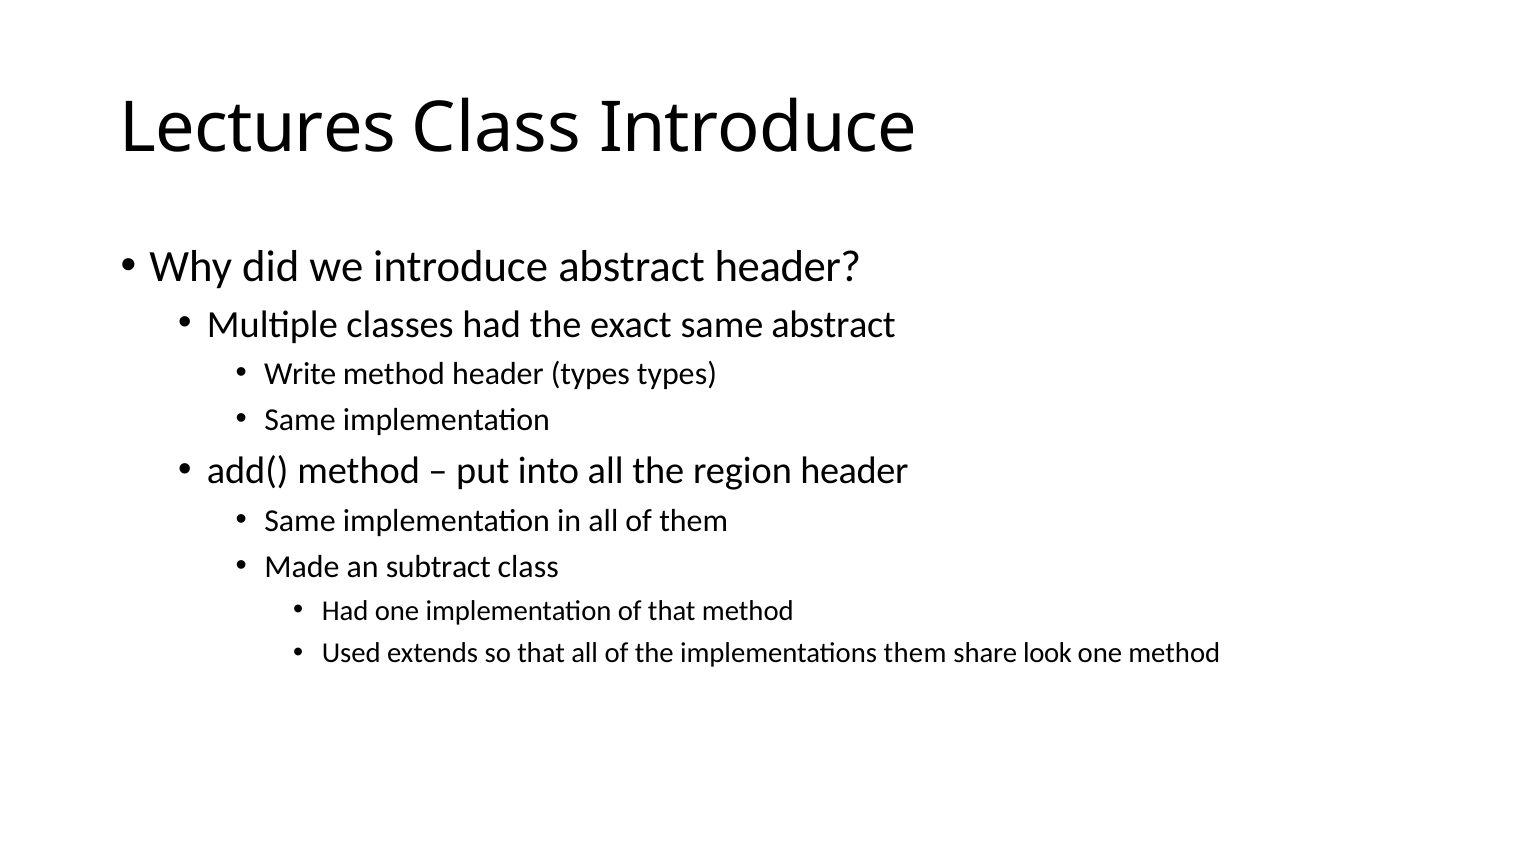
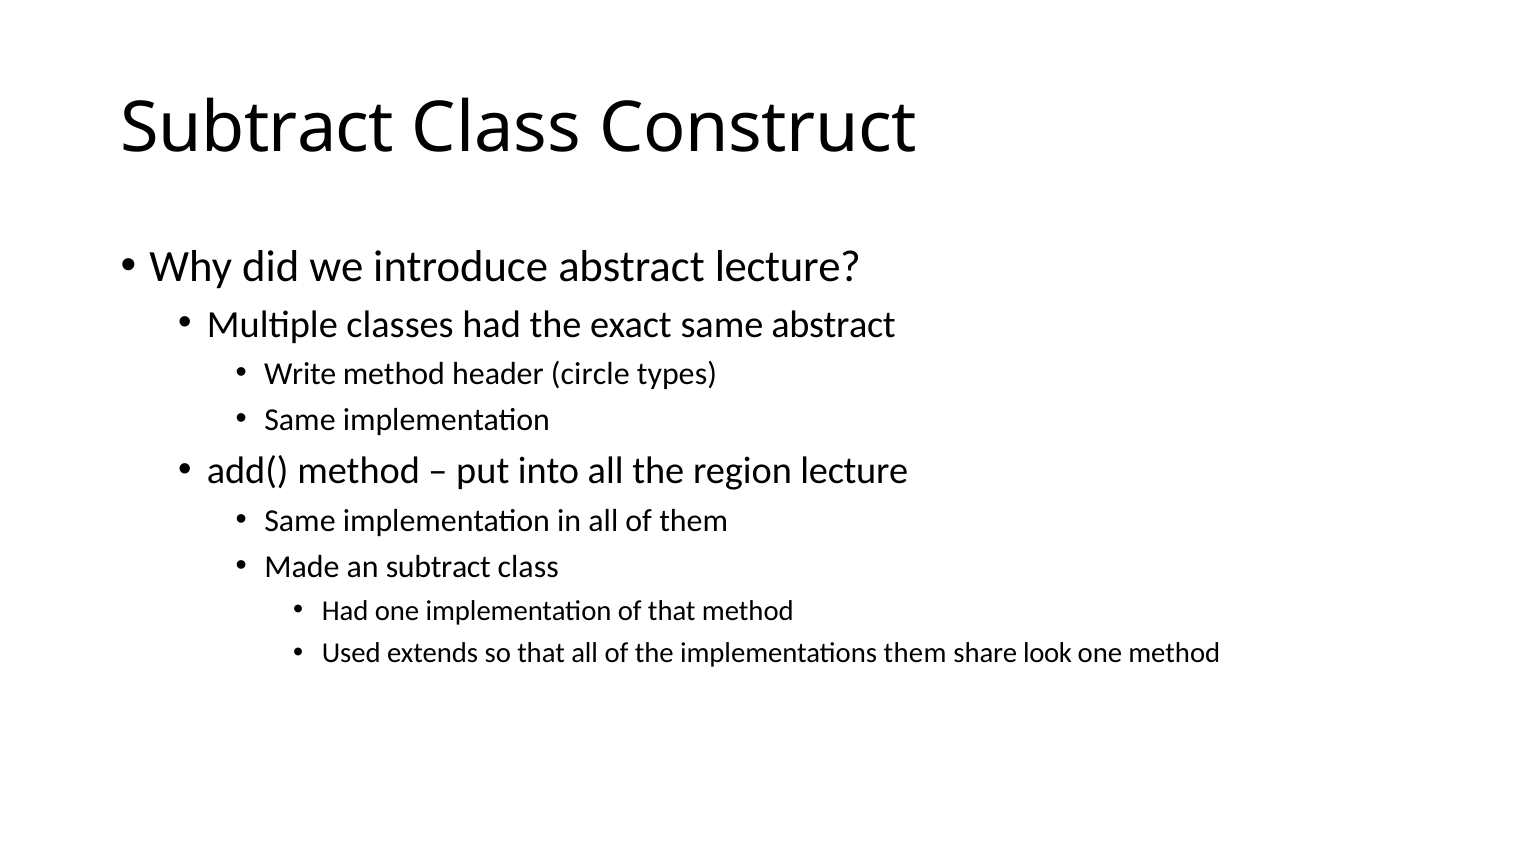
Lectures at (258, 129): Lectures -> Subtract
Class Introduce: Introduce -> Construct
abstract header: header -> lecture
header types: types -> circle
region header: header -> lecture
